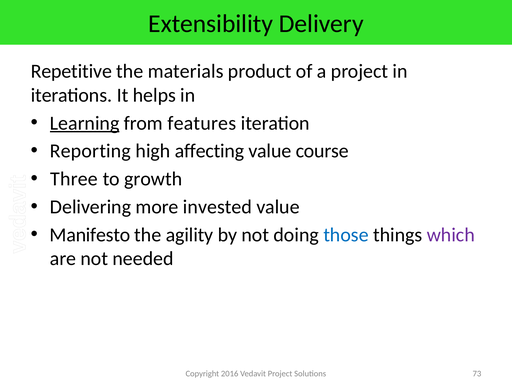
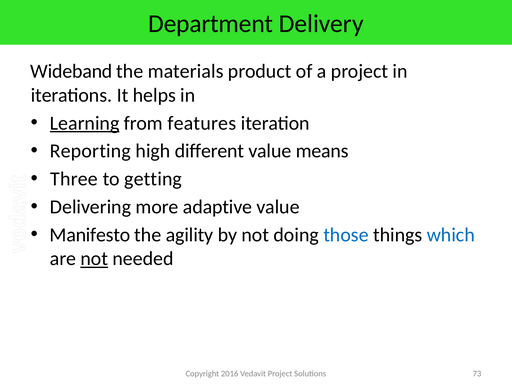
Extensibility: Extensibility -> Department
Repetitive: Repetitive -> Wideband
affecting: affecting -> different
course: course -> means
growth: growth -> getting
invested: invested -> adaptive
which colour: purple -> blue
not at (94, 259) underline: none -> present
